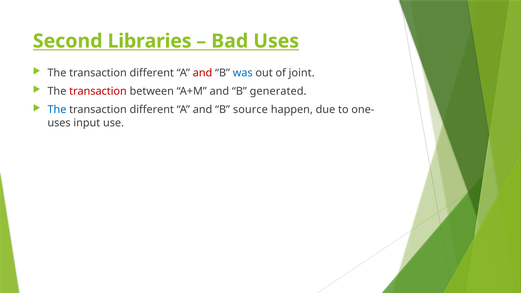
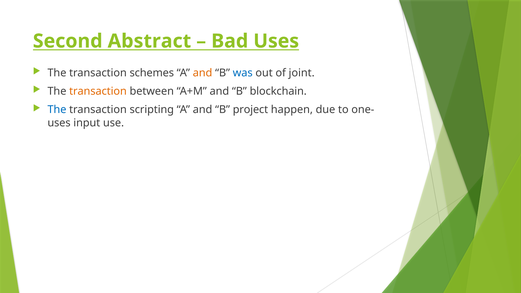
Libraries: Libraries -> Abstract
different at (152, 73): different -> schemes
and at (203, 73) colour: red -> orange
transaction at (98, 91) colour: red -> orange
generated: generated -> blockchain
different at (152, 110): different -> scripting
source: source -> project
